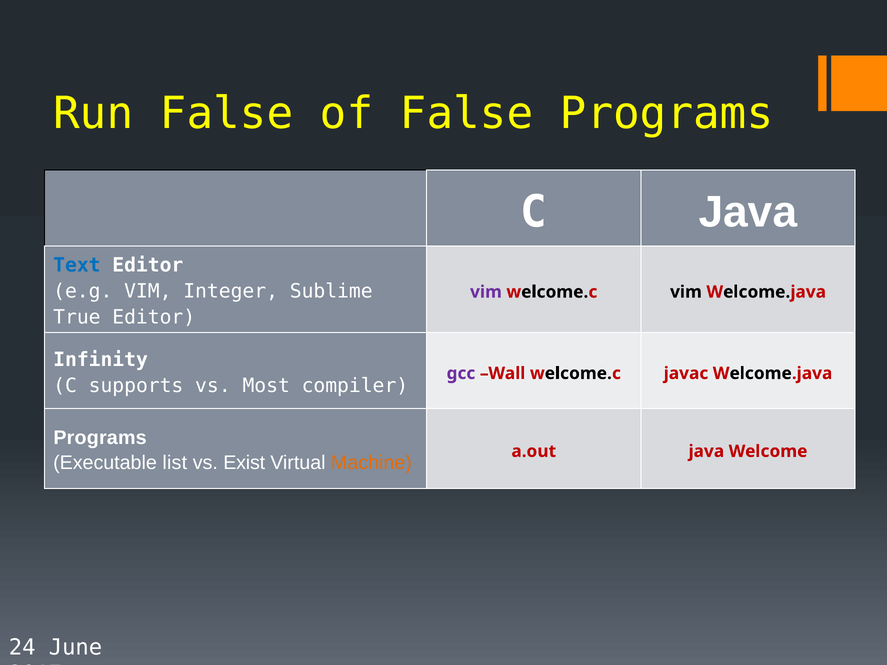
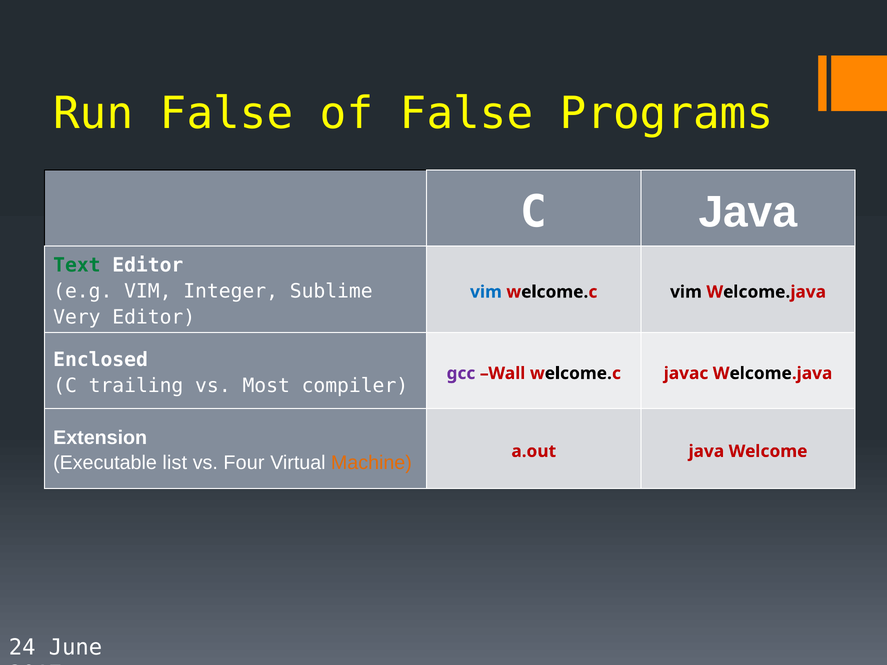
Text colour: blue -> green
vim at (486, 292) colour: purple -> blue
True: True -> Very
Infinity: Infinity -> Enclosed
supports: supports -> trailing
Programs at (100, 438): Programs -> Extension
Exist: Exist -> Four
